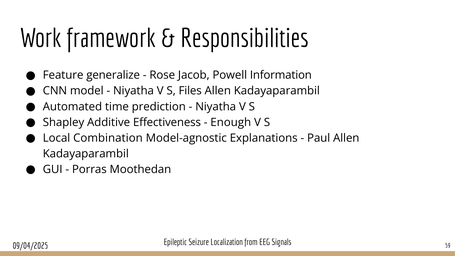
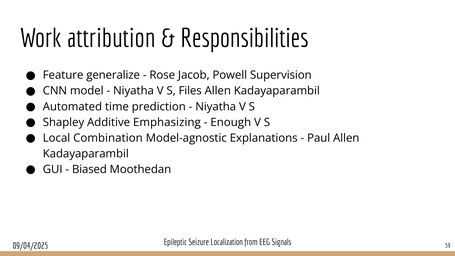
framework: framework -> attribution
Information: Information -> Supervision
Effectiveness: Effectiveness -> Emphasizing
Porras: Porras -> Biased
